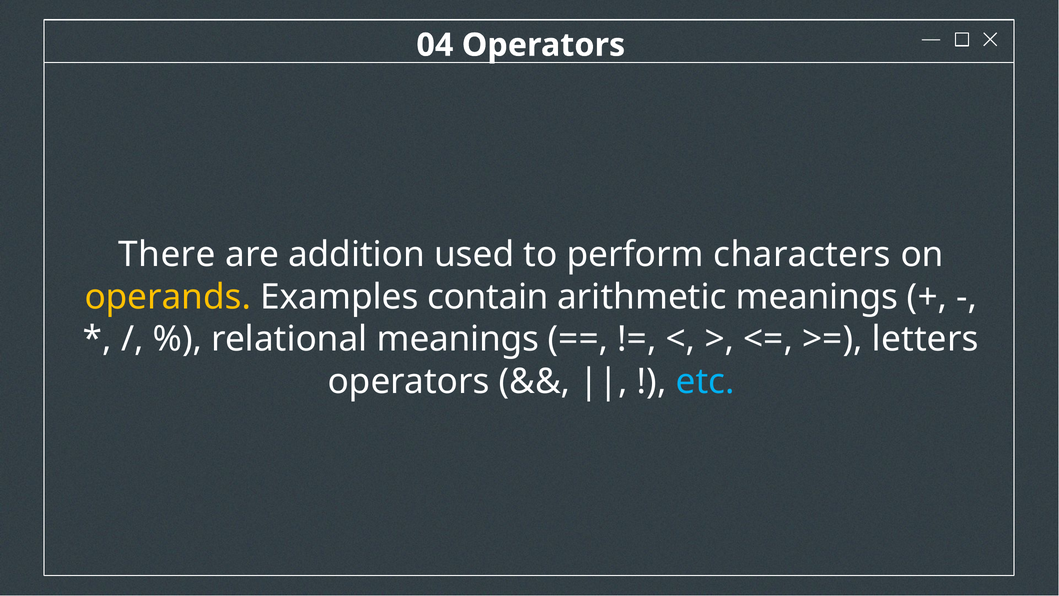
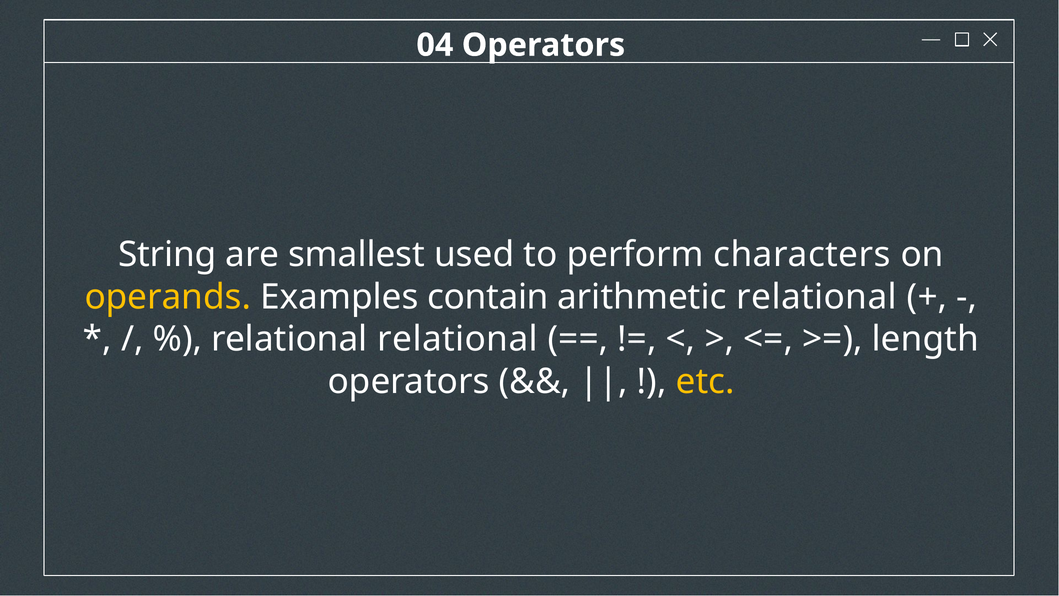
There: There -> String
addition: addition -> smallest
arithmetic meanings: meanings -> relational
relational meanings: meanings -> relational
letters: letters -> length
etc colour: light blue -> yellow
